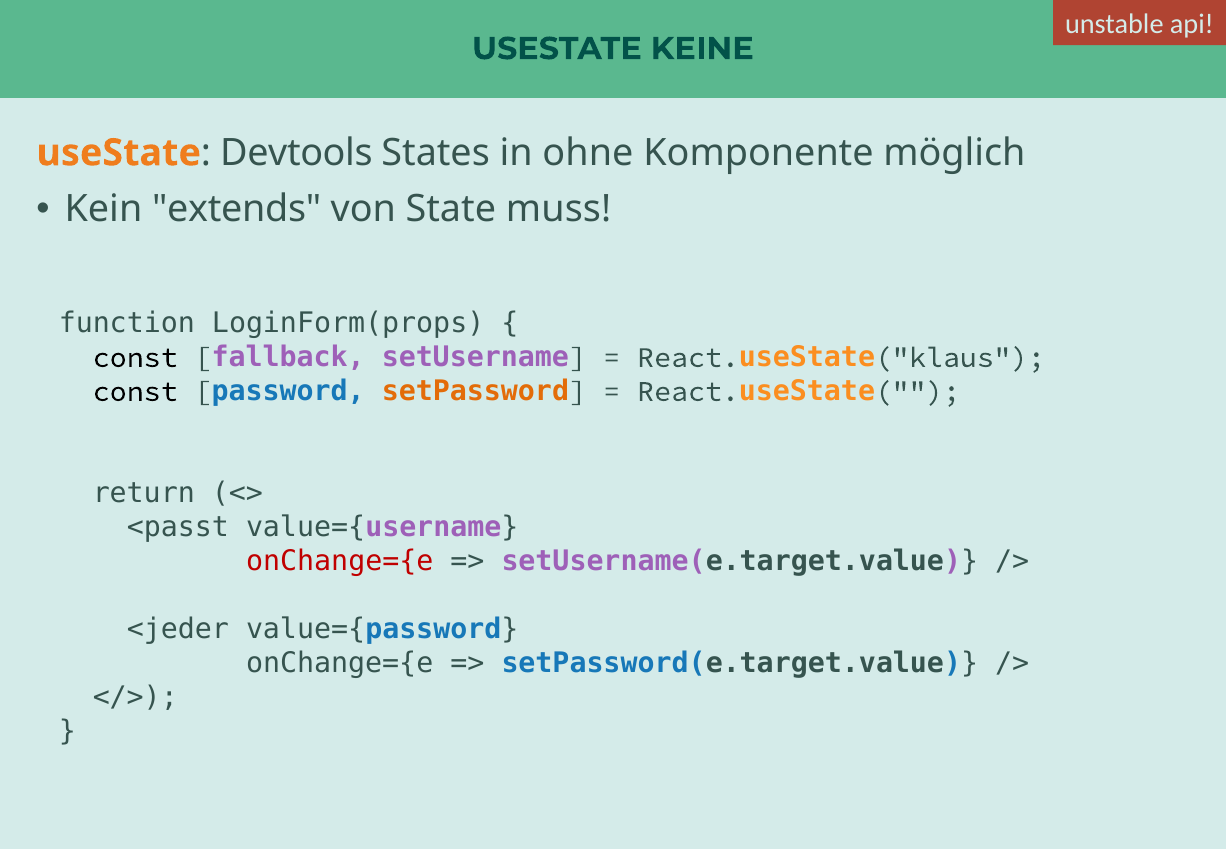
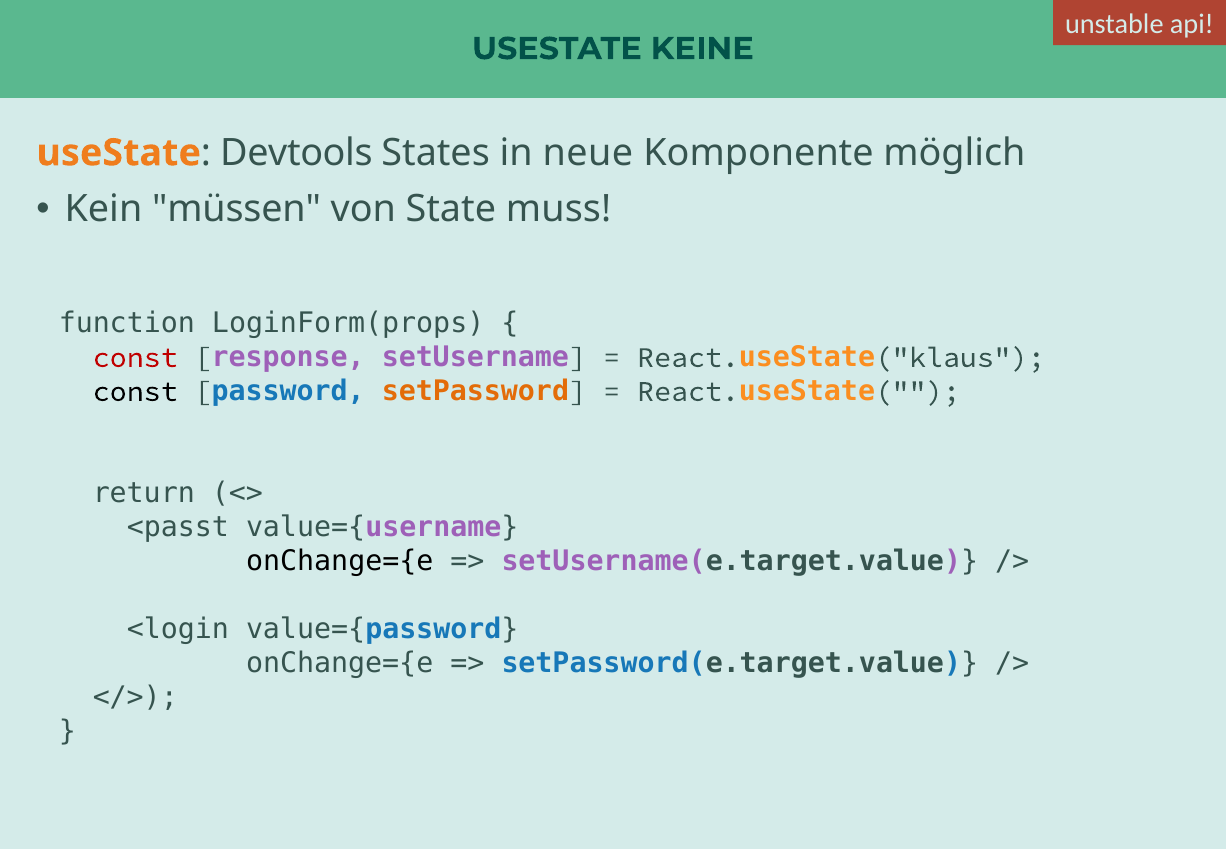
ohne: ohne -> neue
extends: extends -> müssen
const at (135, 357) colour: black -> red
fallback: fallback -> response
onChange={e at (340, 561) colour: red -> black
<jeder: <jeder -> <login
